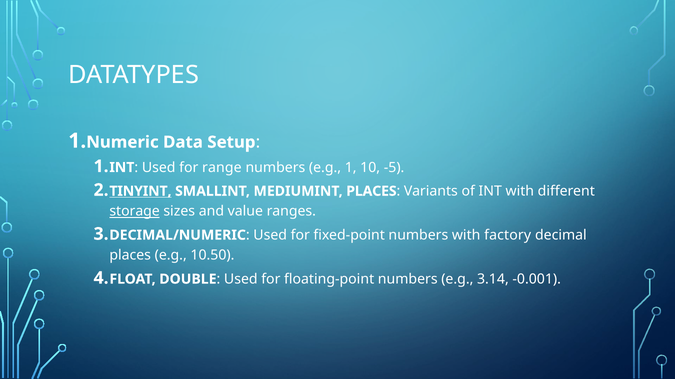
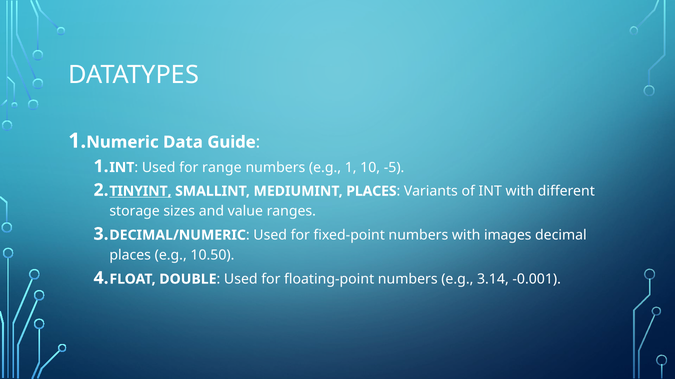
Setup: Setup -> Guide
storage underline: present -> none
factory: factory -> images
